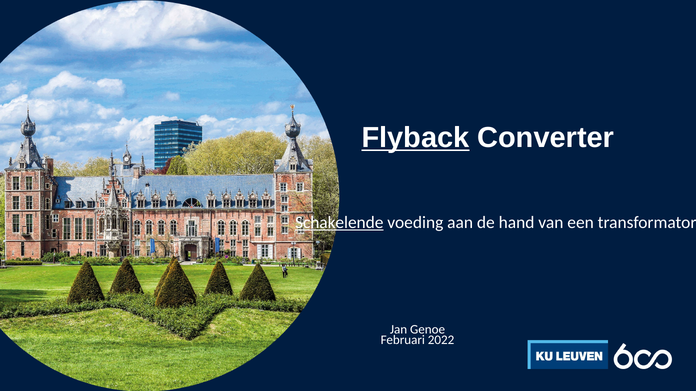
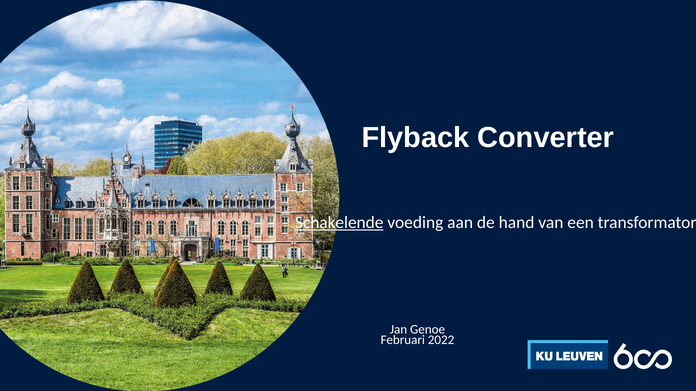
Flyback underline: present -> none
